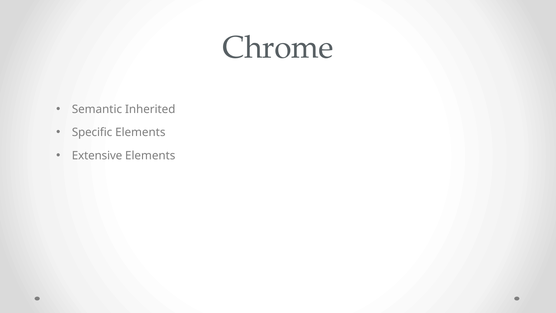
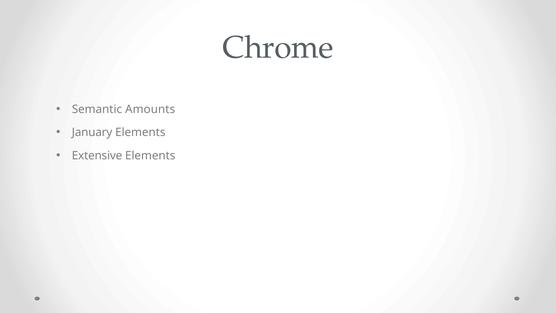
Inherited: Inherited -> Amounts
Specific: Specific -> January
